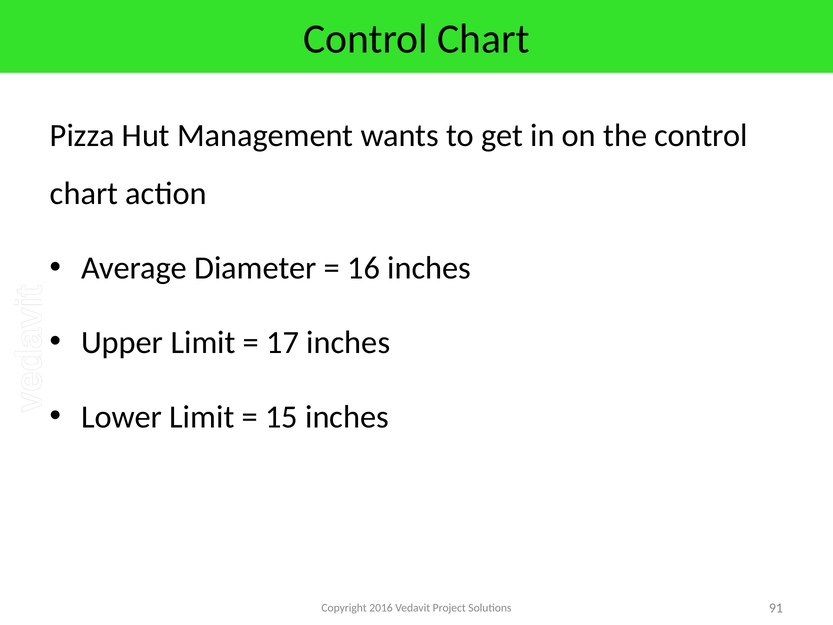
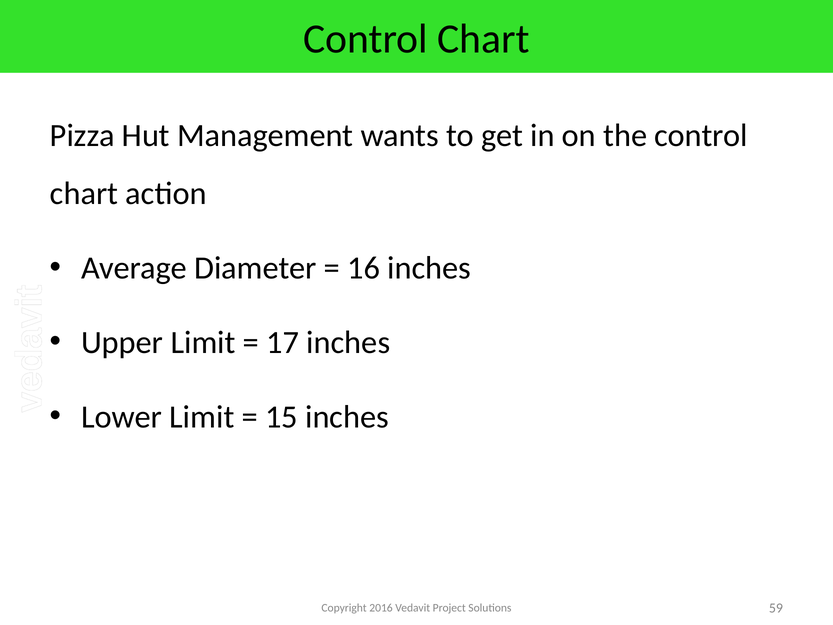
91: 91 -> 59
